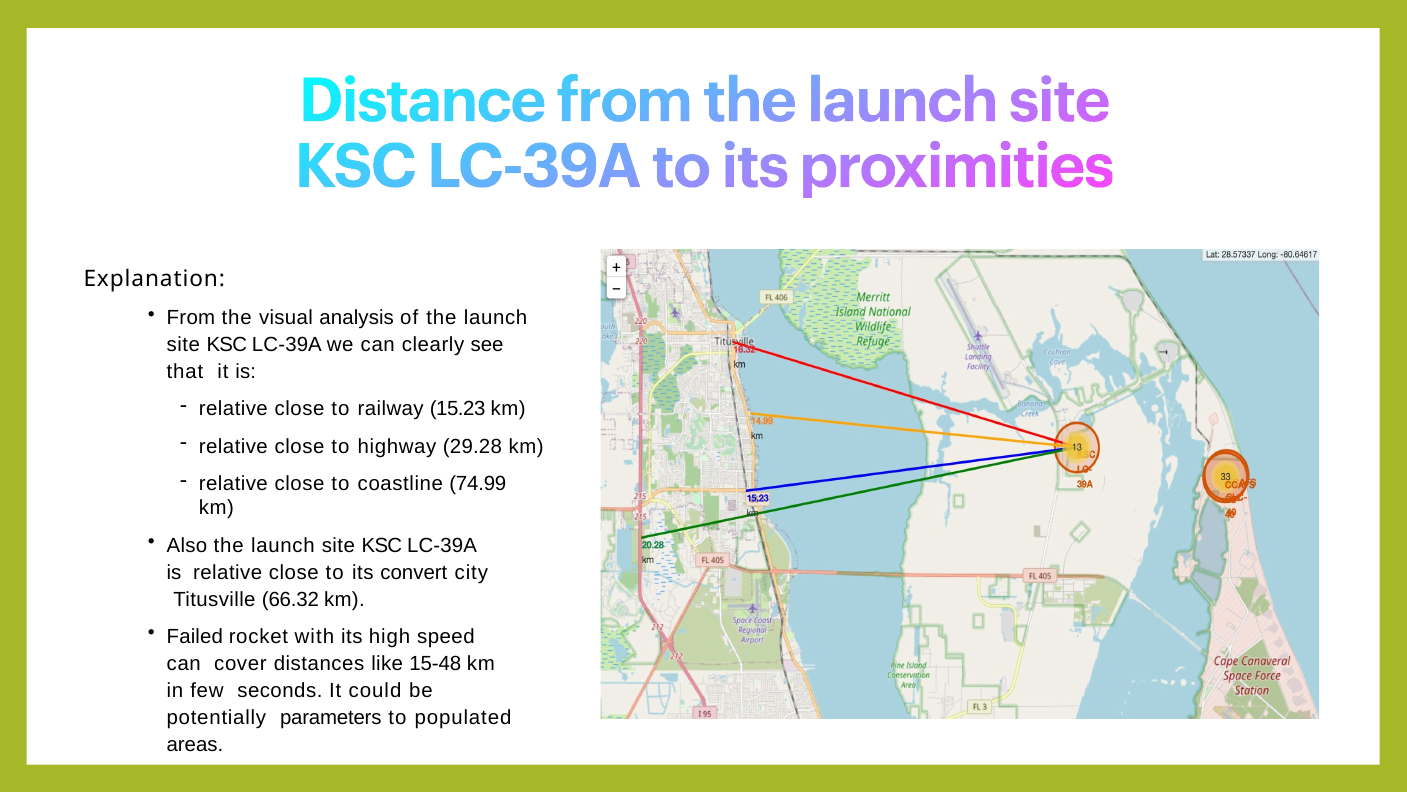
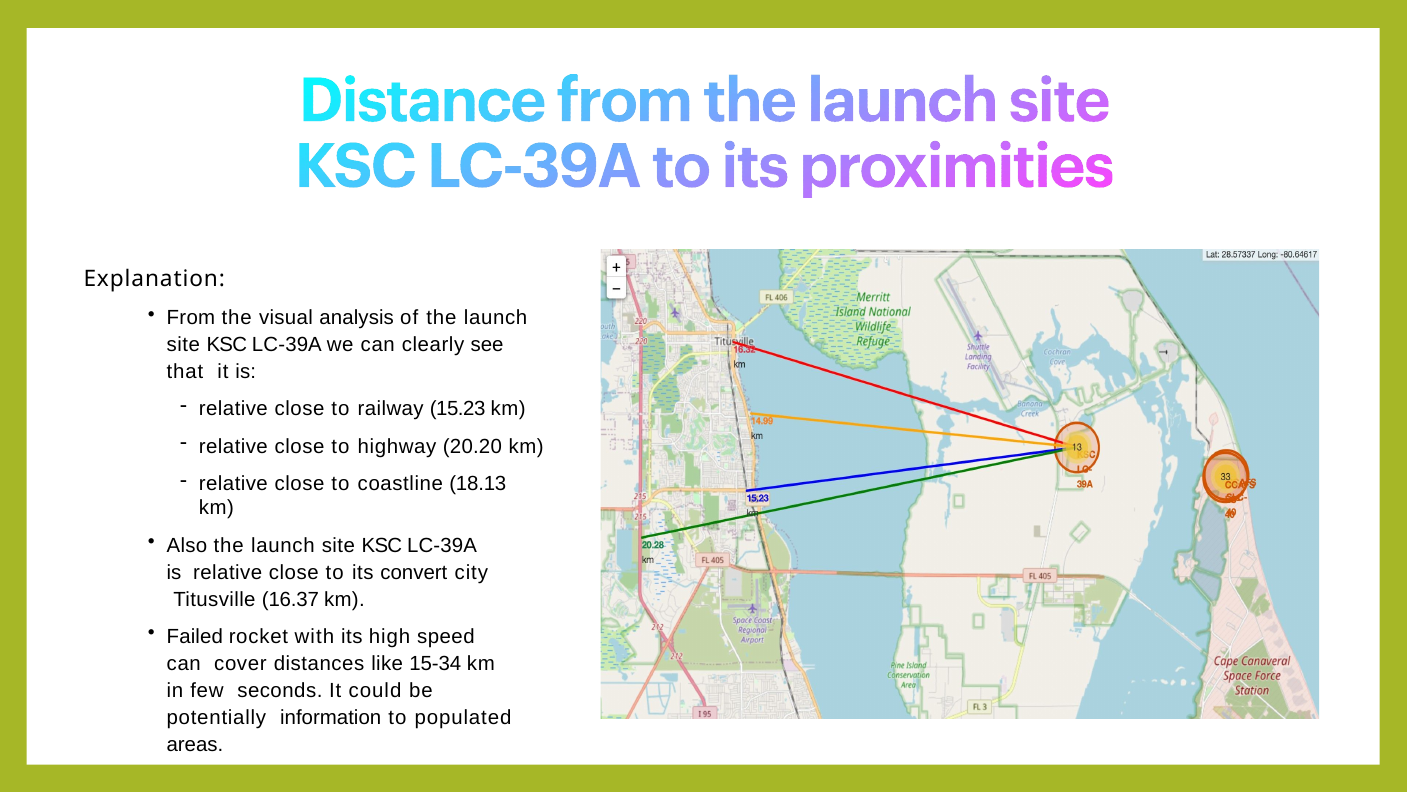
29.28: 29.28 -> 20.20
74.99: 74.99 -> 18.13
66.32: 66.32 -> 16.37
15-48: 15-48 -> 15-34
parameters: parameters -> information
